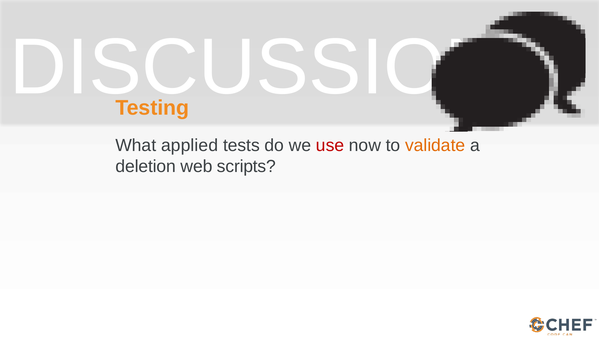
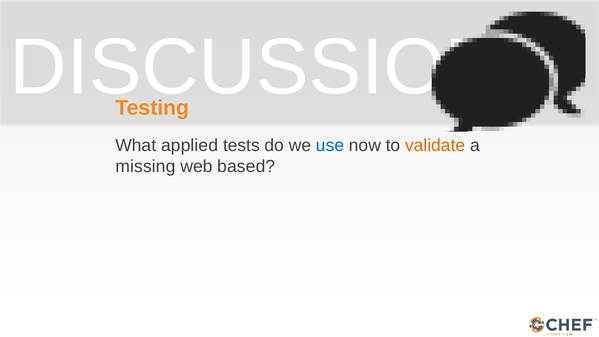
use colour: red -> blue
deletion: deletion -> missing
scripts: scripts -> based
